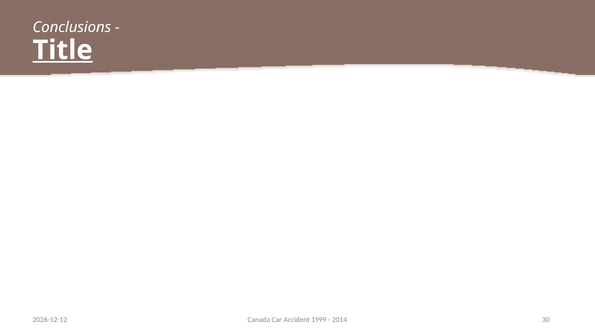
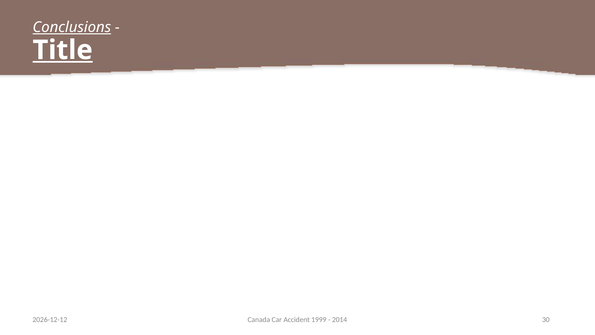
Conclusions underline: none -> present
